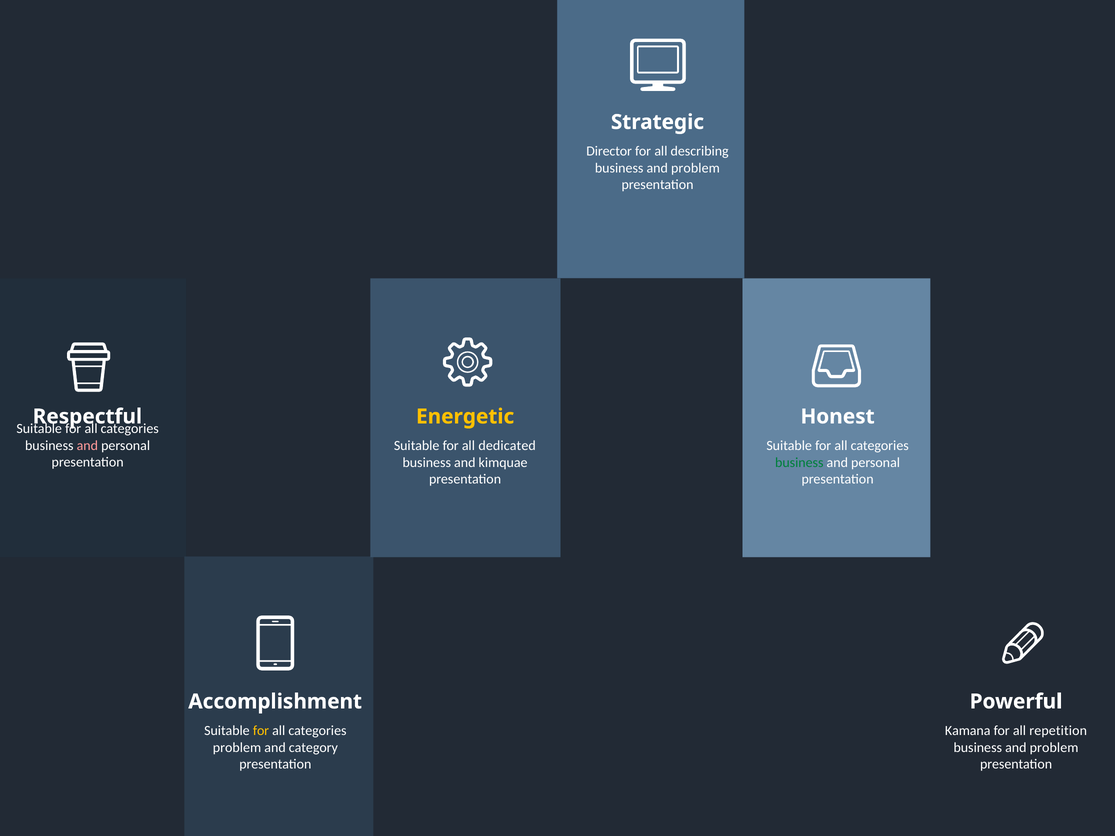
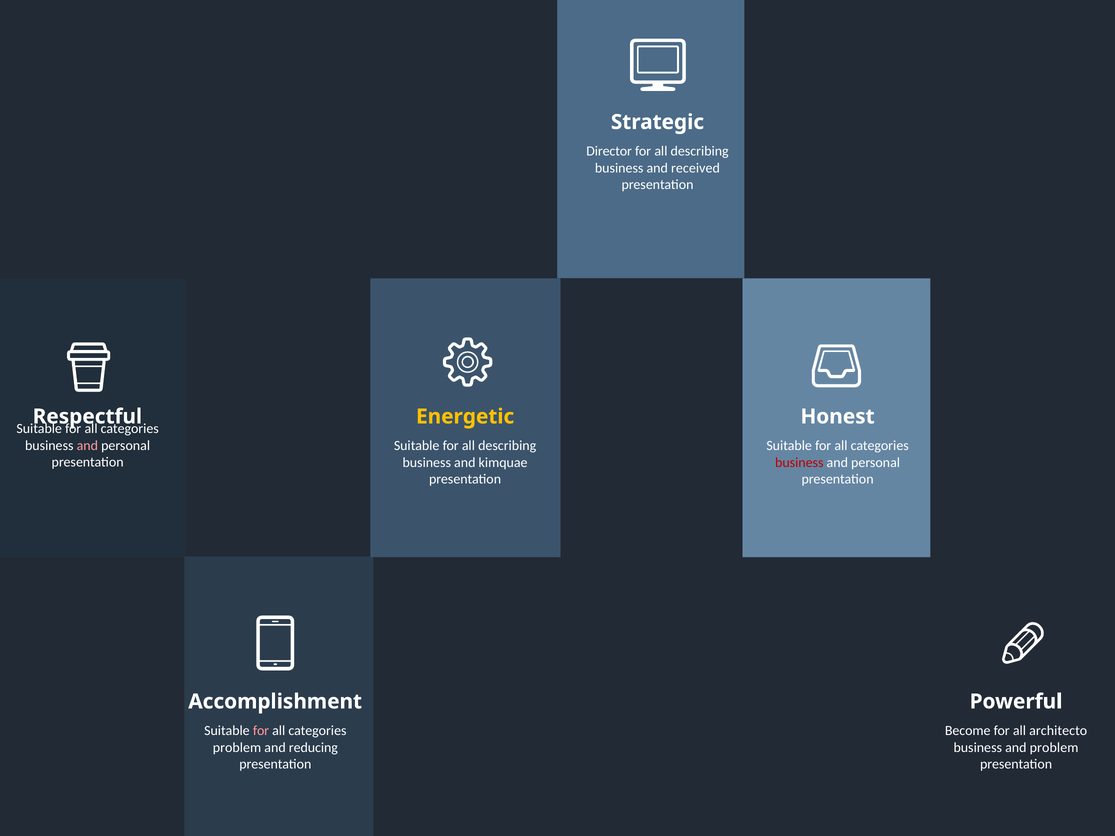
problem at (695, 168): problem -> received
Suitable for all dedicated: dedicated -> describing
business at (799, 463) colour: green -> red
for at (261, 731) colour: yellow -> pink
Kamana: Kamana -> Become
repetition: repetition -> architecto
category: category -> reducing
